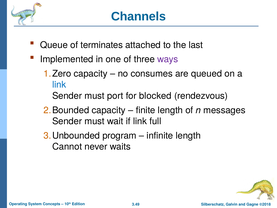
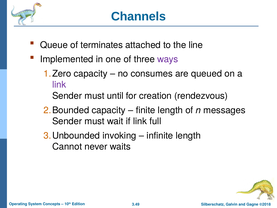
last: last -> line
link at (59, 85) colour: blue -> purple
port: port -> until
blocked: blocked -> creation
program: program -> invoking
